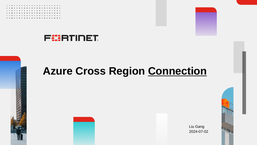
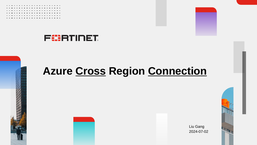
Cross underline: none -> present
